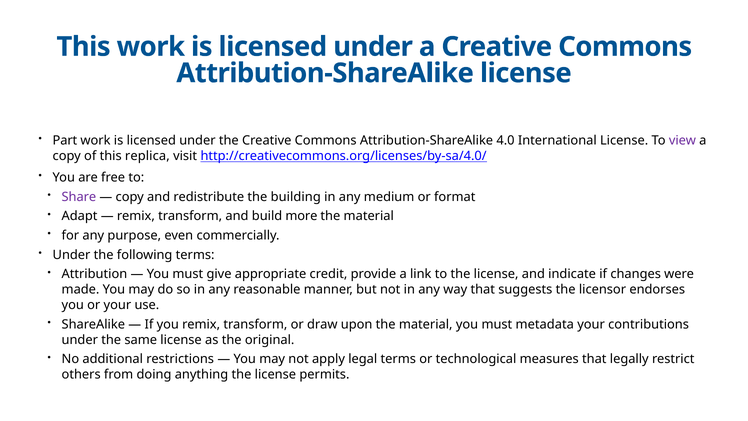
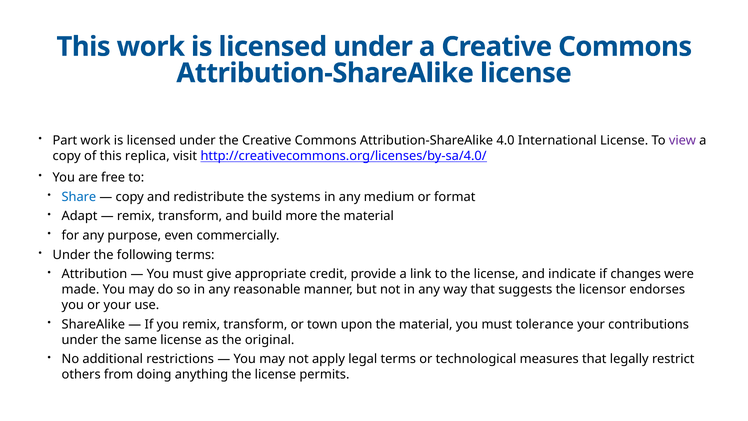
Share colour: purple -> blue
building: building -> systems
draw: draw -> town
metadata: metadata -> tolerance
